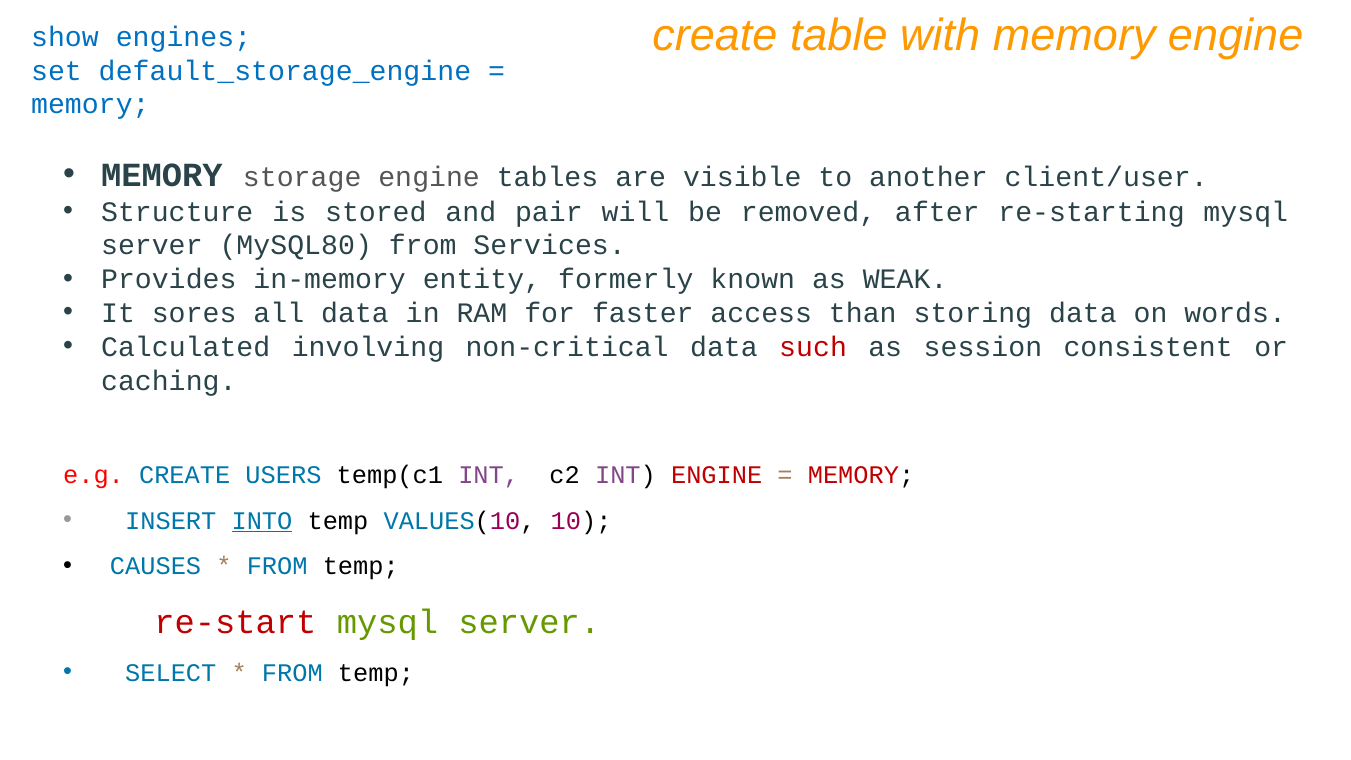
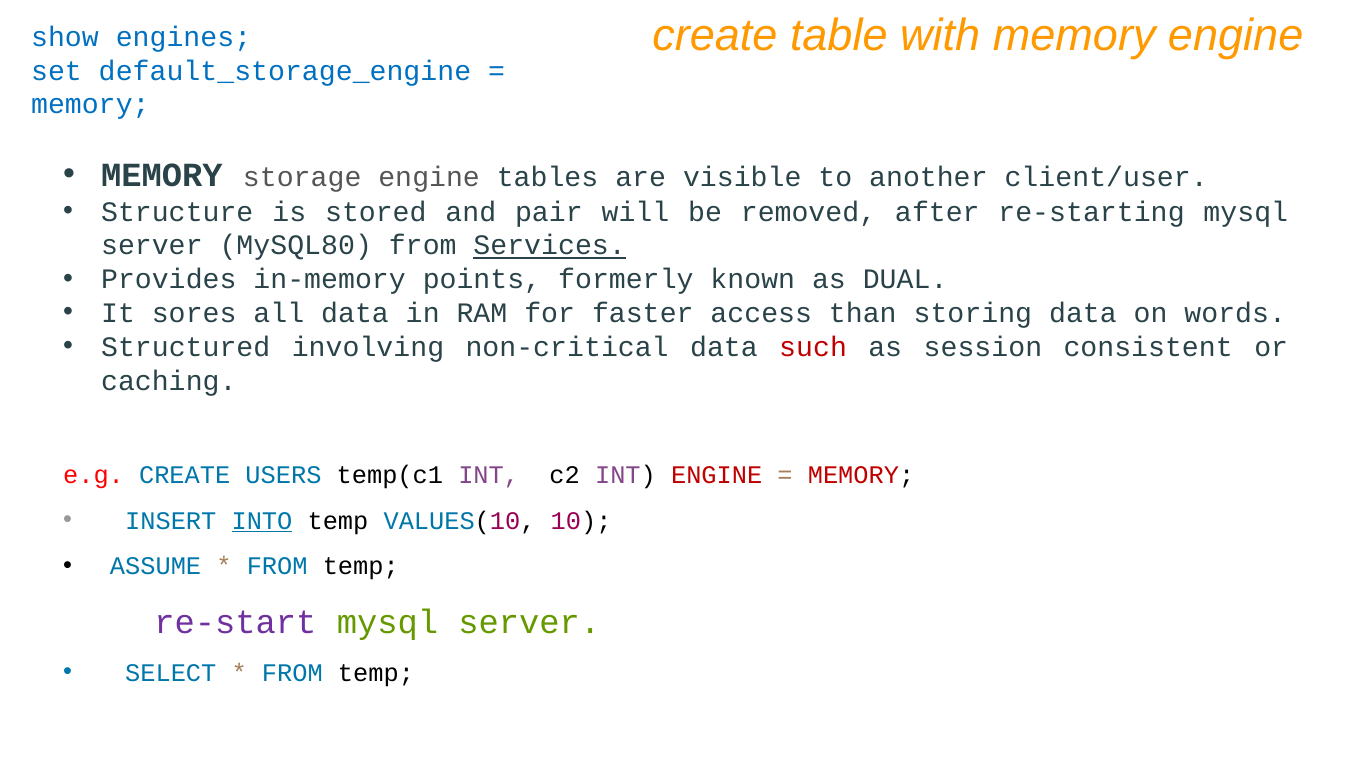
Services underline: none -> present
entity: entity -> points
WEAK: WEAK -> DUAL
Calculated: Calculated -> Structured
CAUSES: CAUSES -> ASSUME
re-start colour: red -> purple
